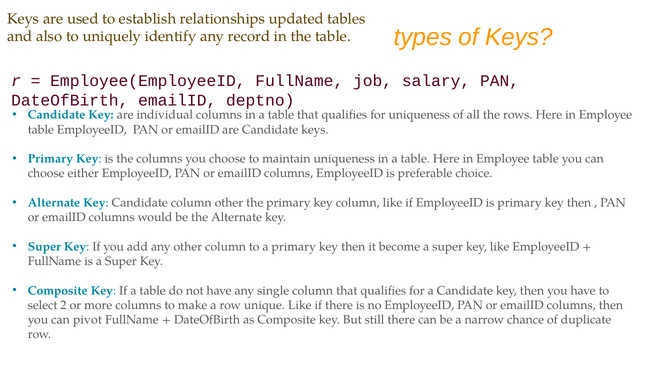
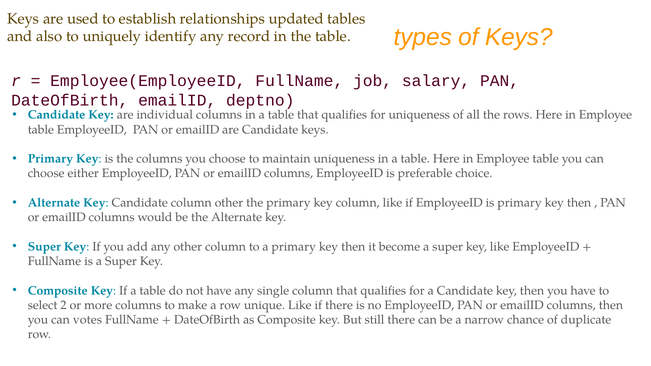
pivot: pivot -> votes
